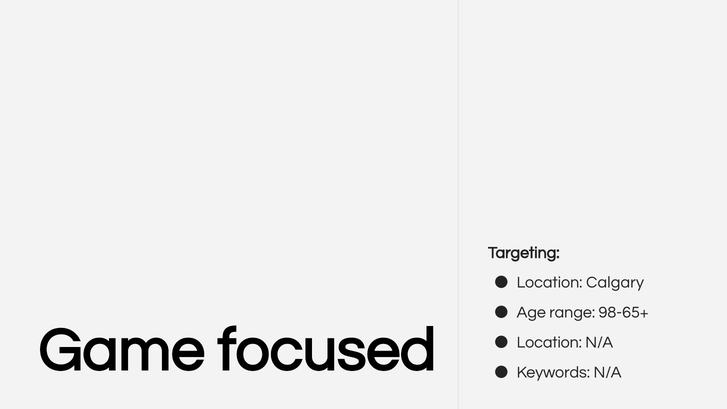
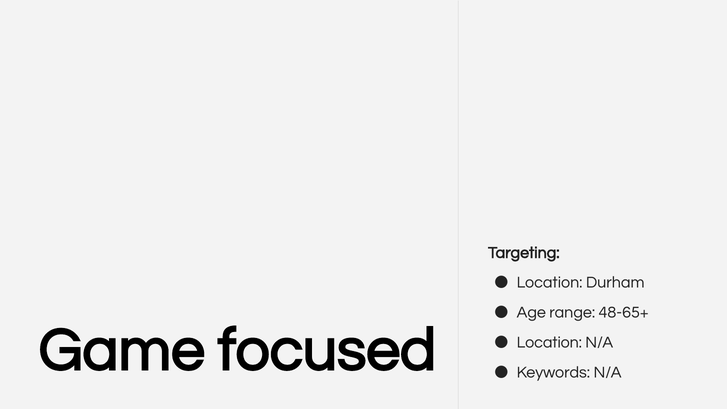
Calgary: Calgary -> Durham
98-65+: 98-65+ -> 48-65+
